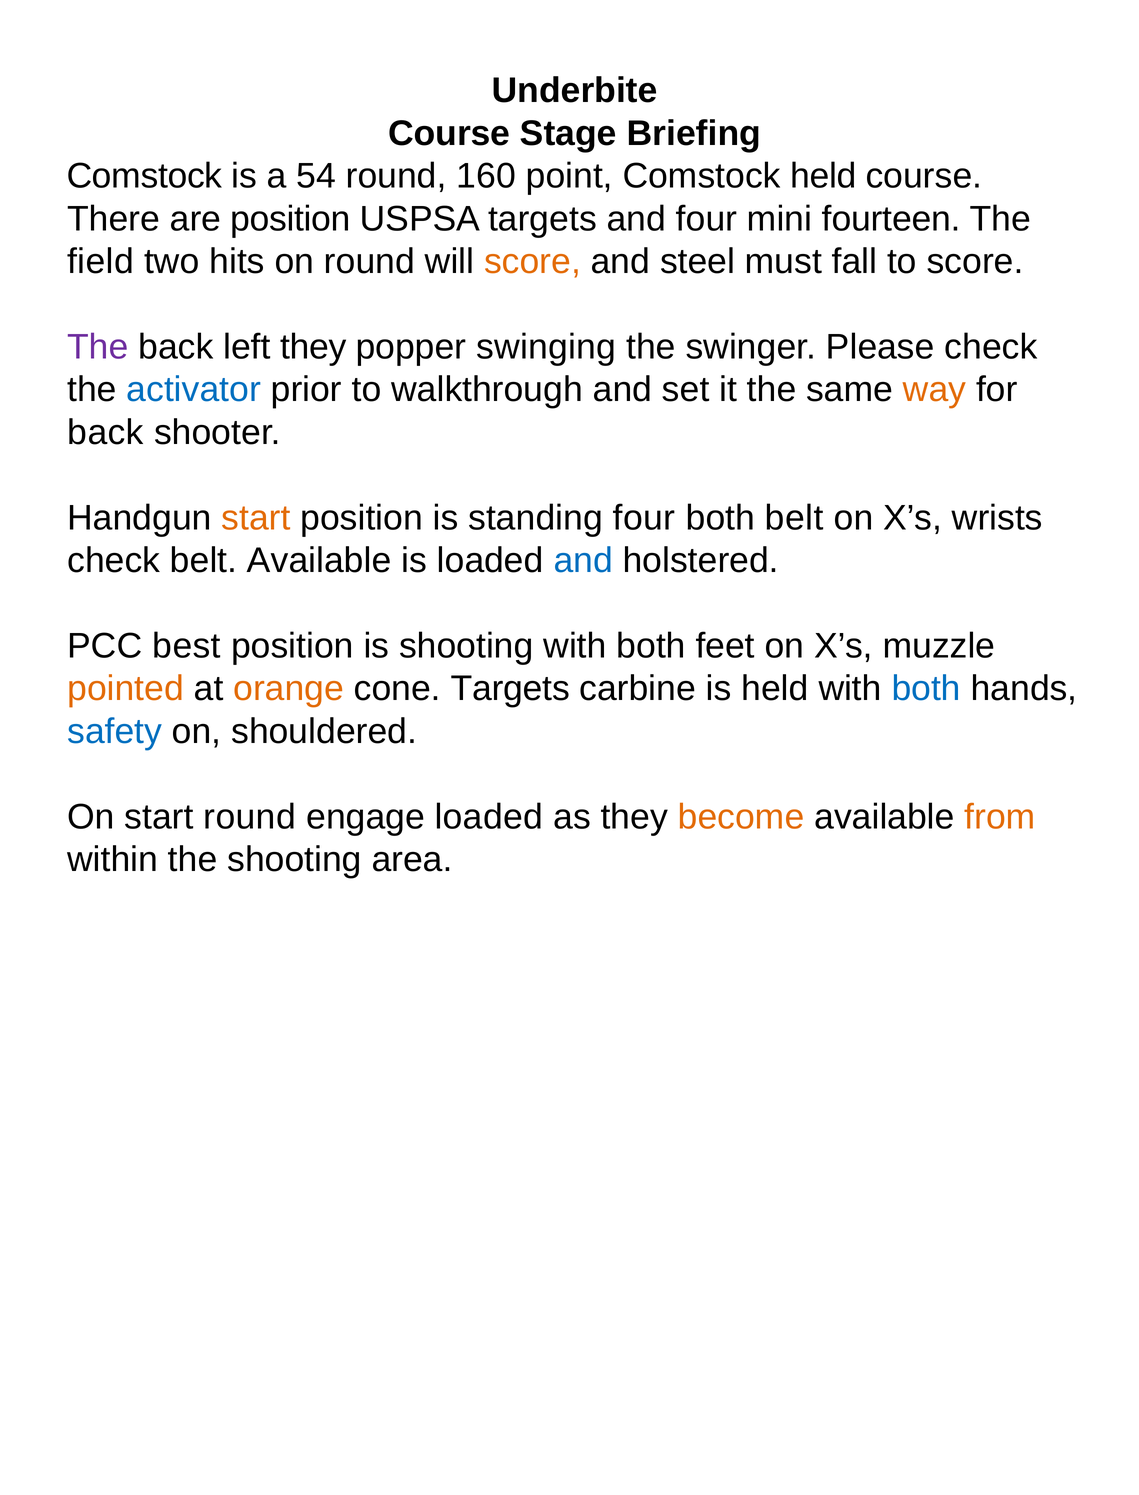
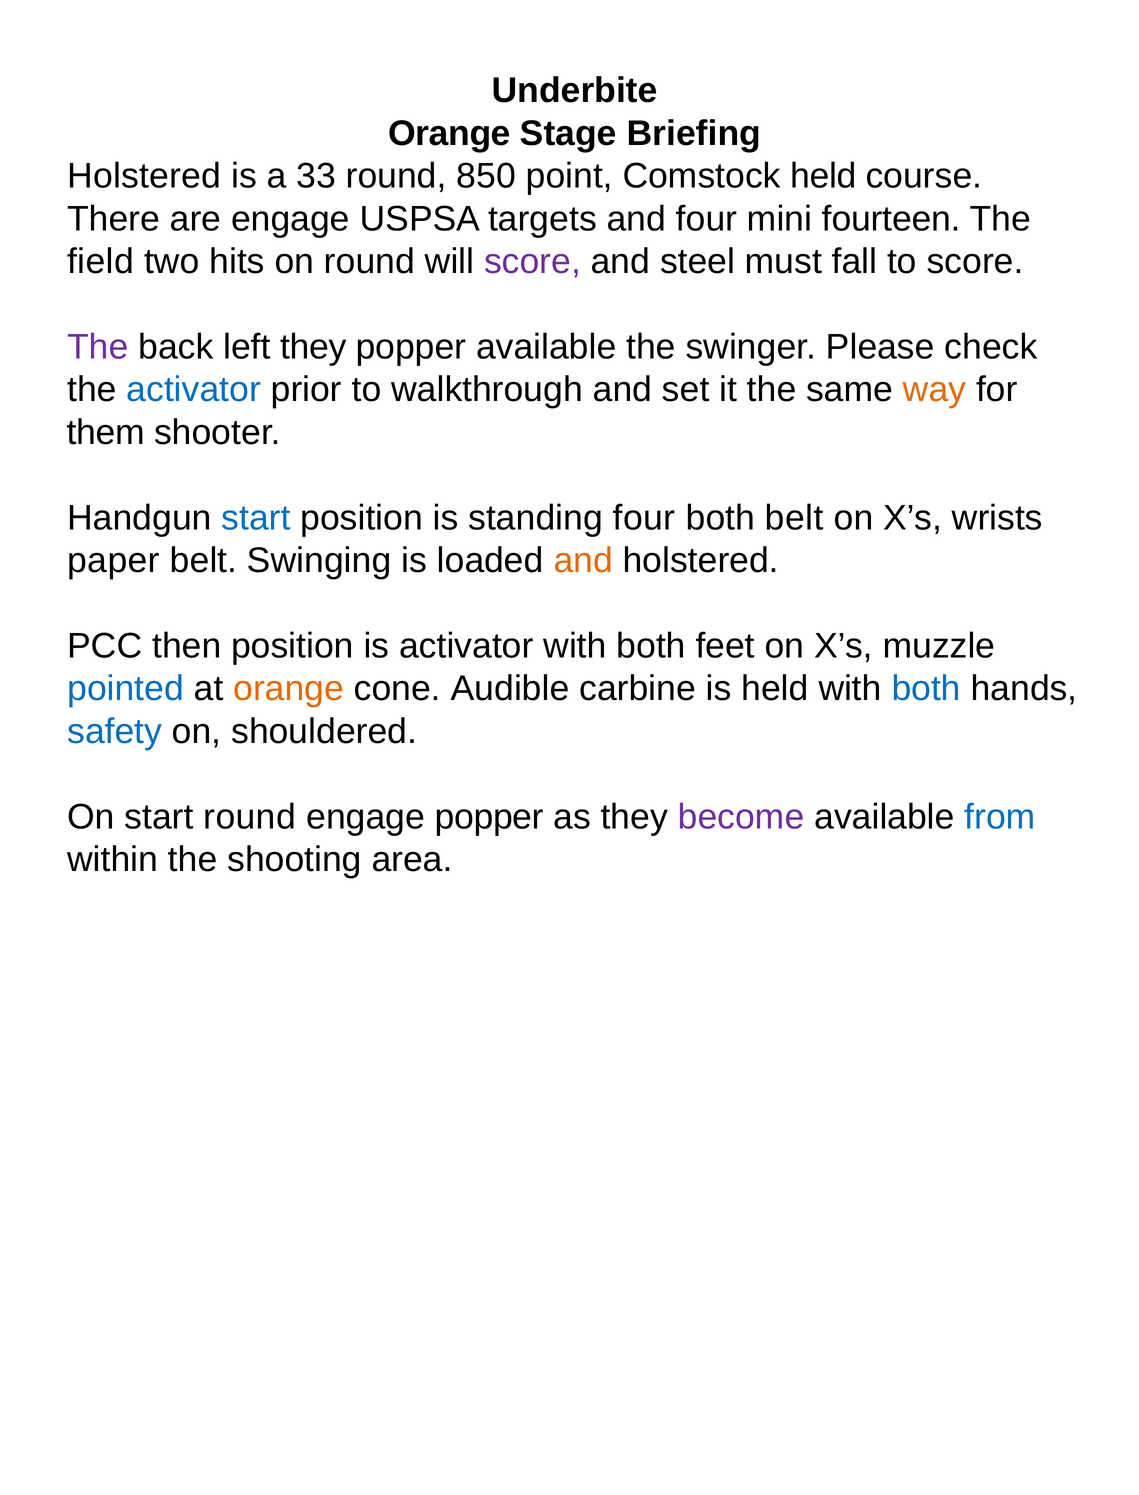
Course at (449, 133): Course -> Orange
Comstock at (144, 176): Comstock -> Holstered
54: 54 -> 33
160: 160 -> 850
are position: position -> engage
score at (533, 262) colour: orange -> purple
popper swinging: swinging -> available
back at (106, 432): back -> them
start at (256, 518) colour: orange -> blue
check at (114, 561): check -> paper
belt Available: Available -> Swinging
and at (583, 561) colour: blue -> orange
best: best -> then
is shooting: shooting -> activator
pointed colour: orange -> blue
cone Targets: Targets -> Audible
engage loaded: loaded -> popper
become colour: orange -> purple
from colour: orange -> blue
